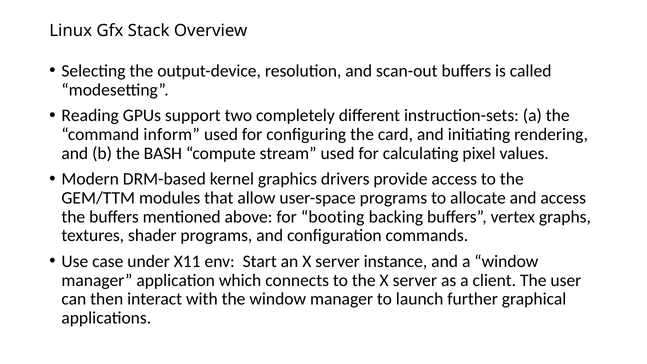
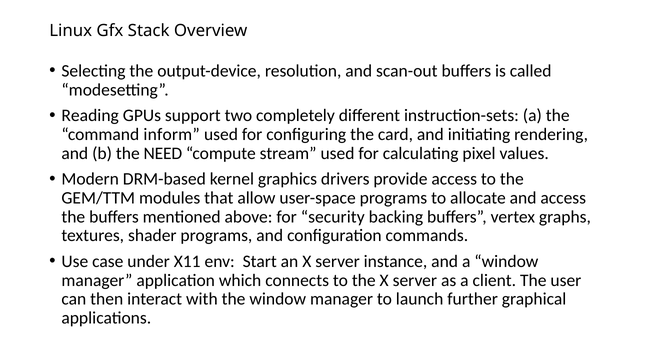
BASH: BASH -> NEED
booting: booting -> security
